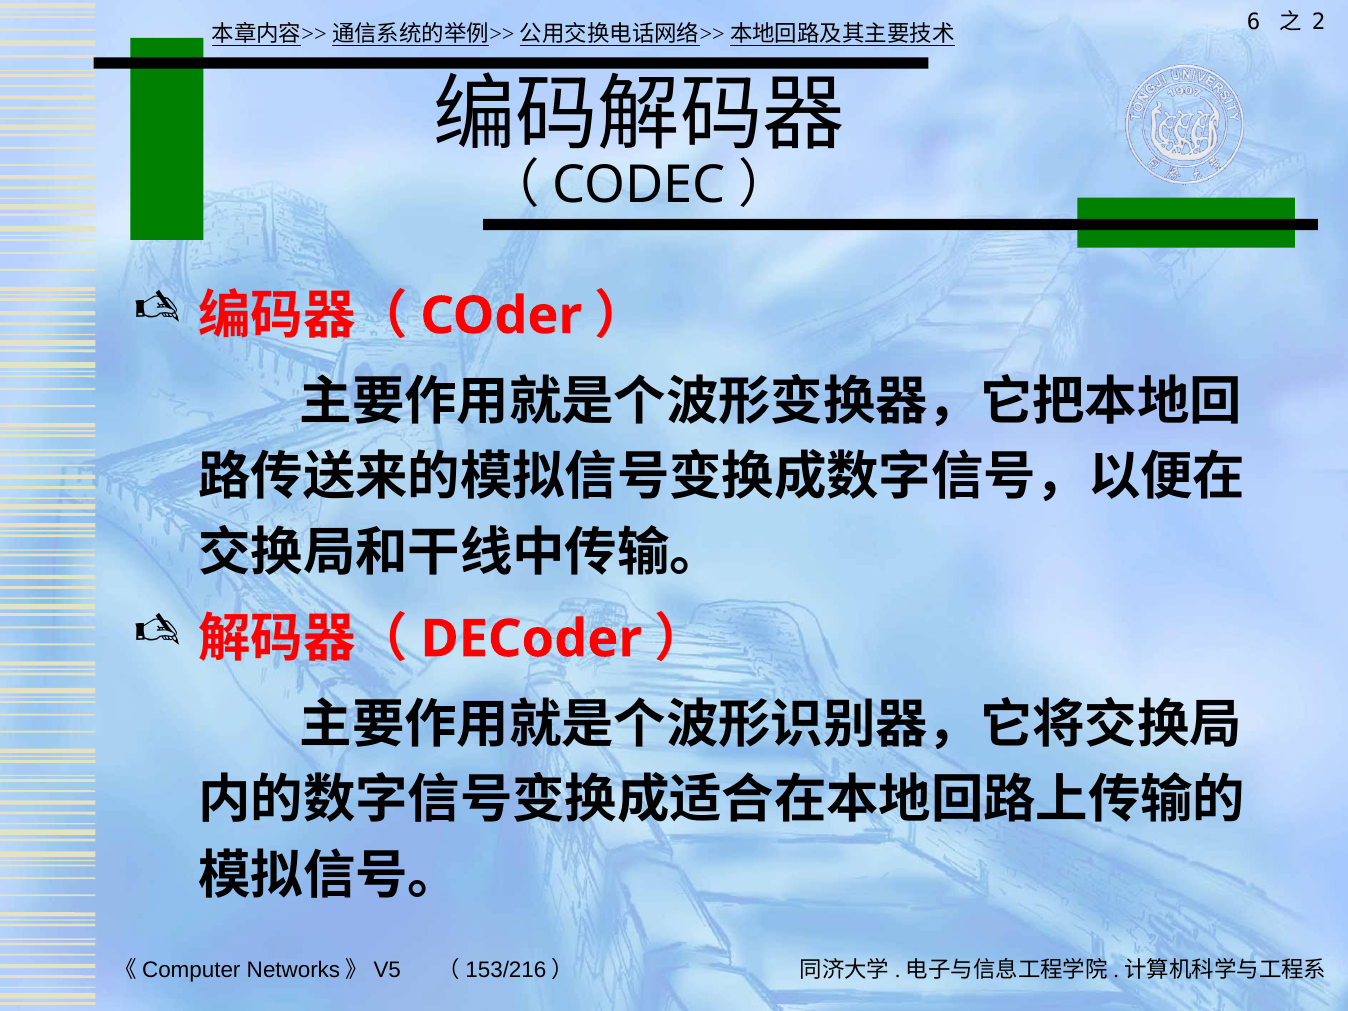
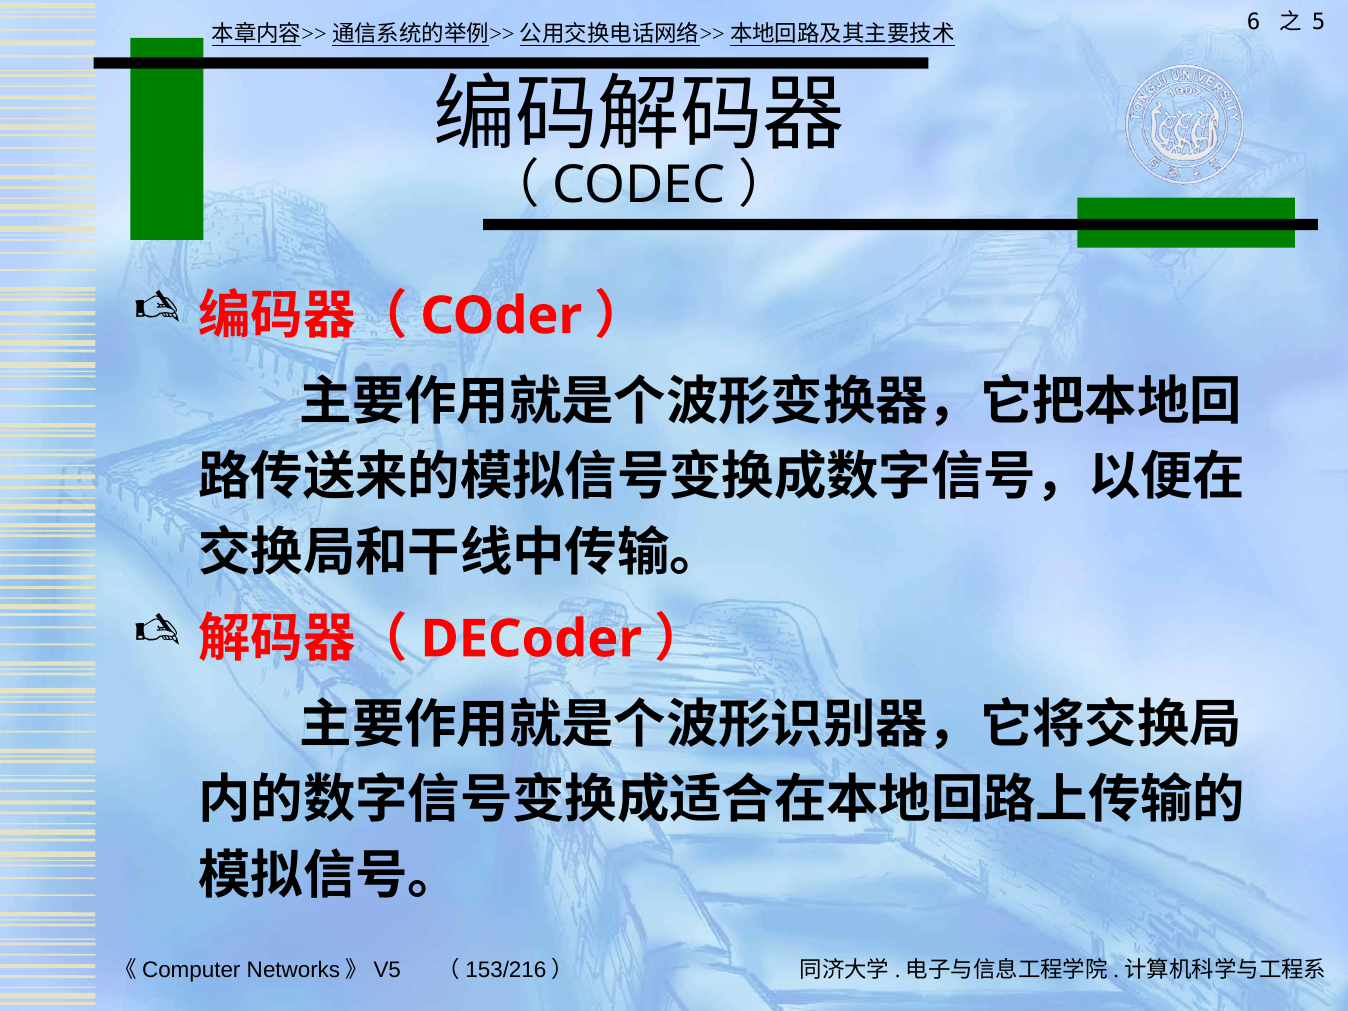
2: 2 -> 5
